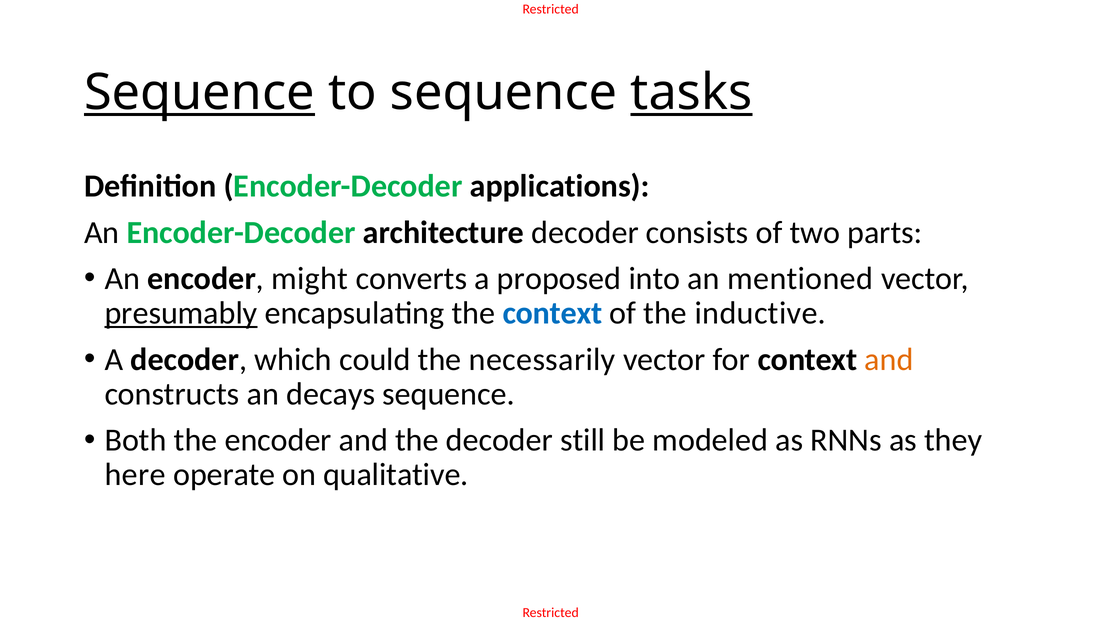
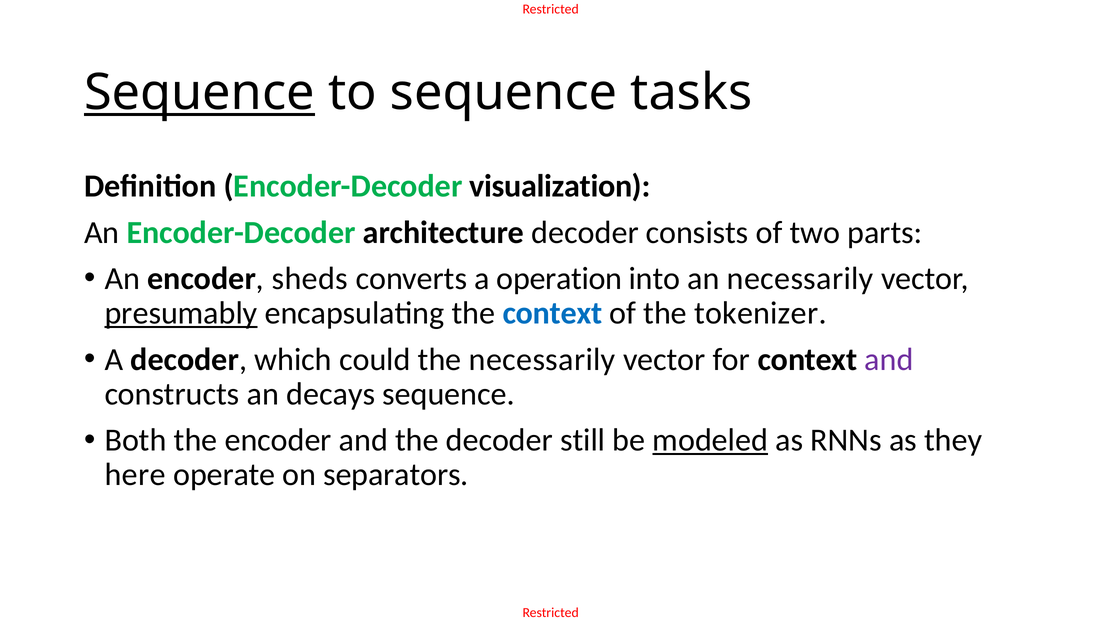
tasks underline: present -> none
applications: applications -> visualization
might: might -> sheds
proposed: proposed -> operation
an mentioned: mentioned -> necessarily
inductive: inductive -> tokenizer
and at (889, 359) colour: orange -> purple
modeled underline: none -> present
qualitative: qualitative -> separators
